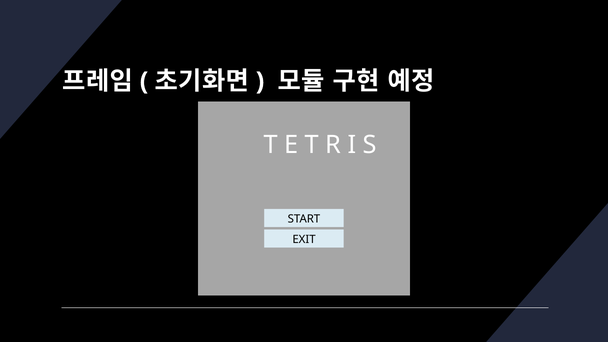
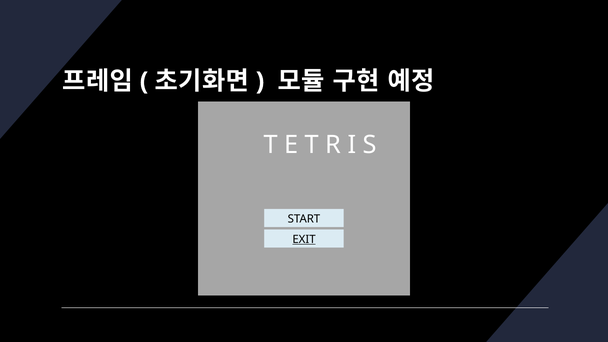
EXIT underline: none -> present
